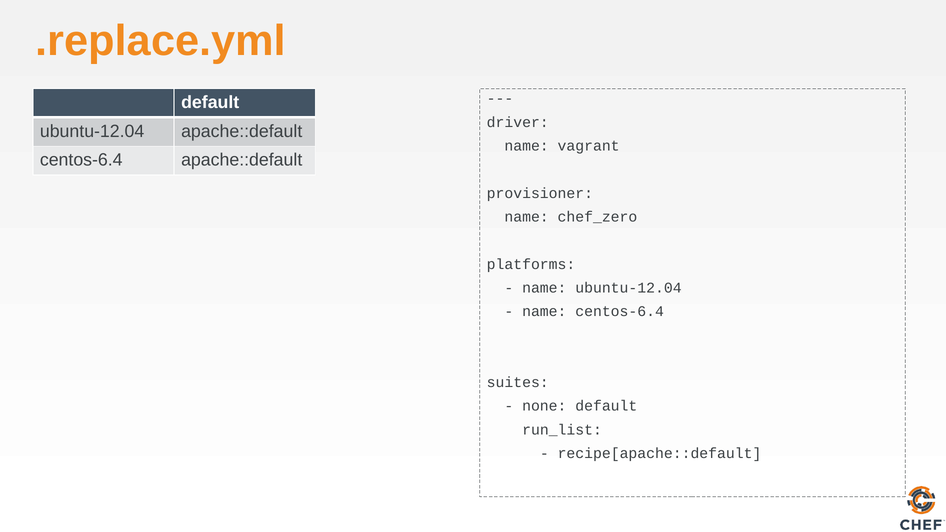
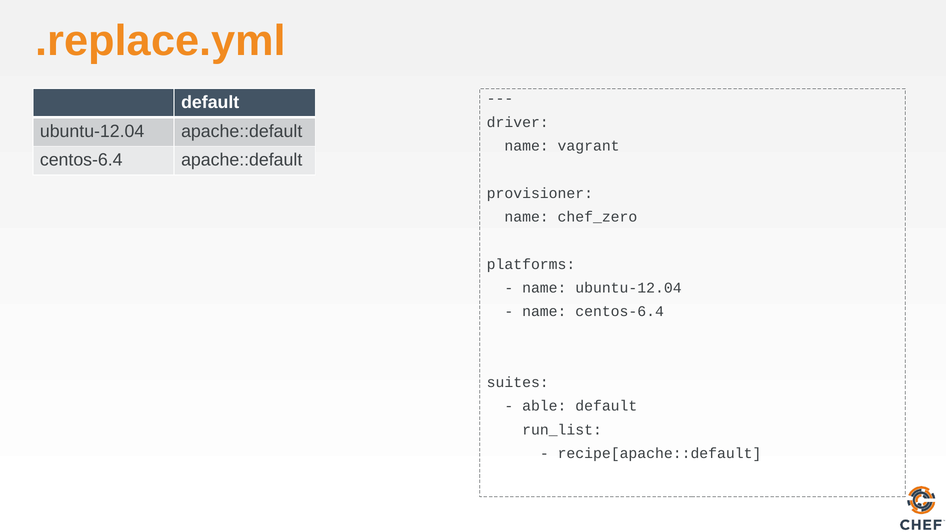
none: none -> able
